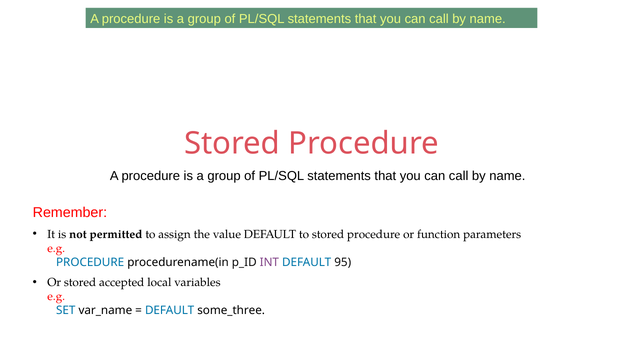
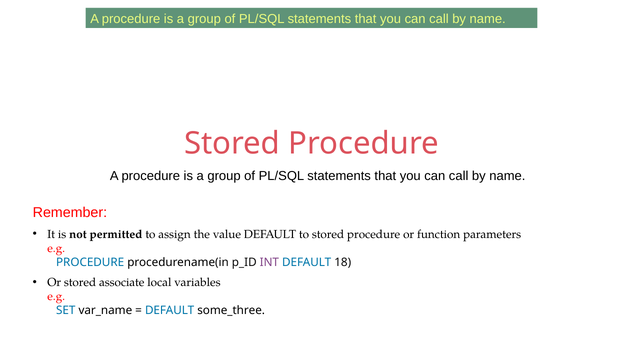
95: 95 -> 18
accepted: accepted -> associate
